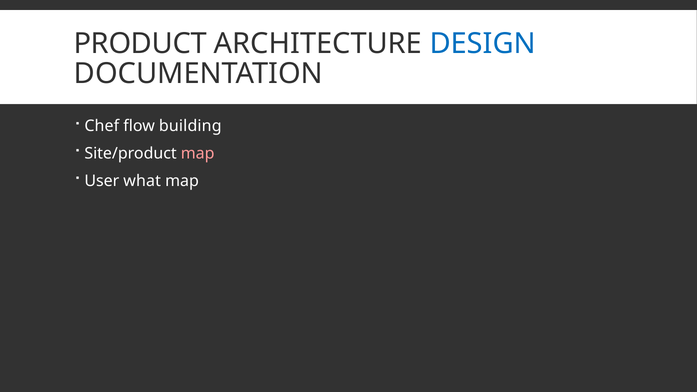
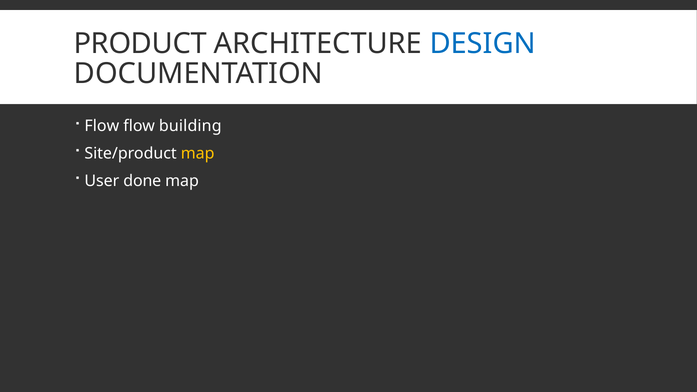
Chef at (102, 126): Chef -> Flow
map at (198, 154) colour: pink -> yellow
what: what -> done
